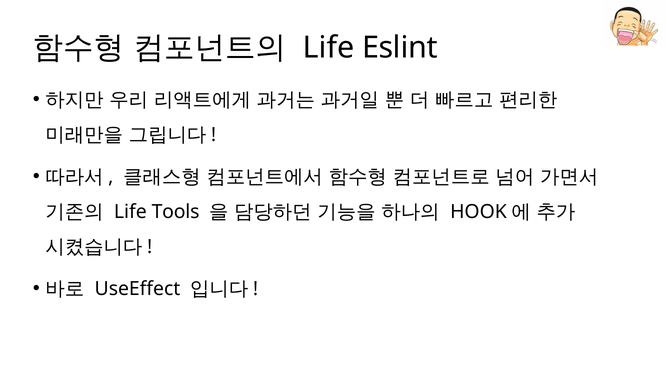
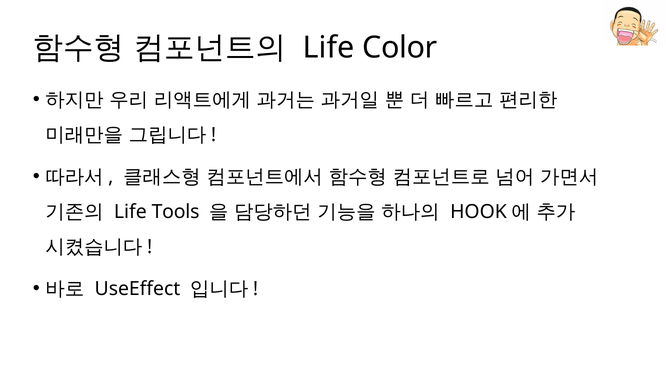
Eslint: Eslint -> Color
